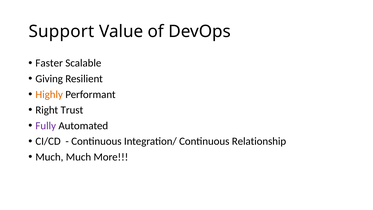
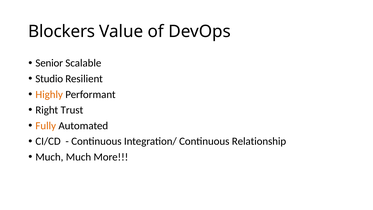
Support: Support -> Blockers
Faster: Faster -> Senior
Giving: Giving -> Studio
Fully colour: purple -> orange
